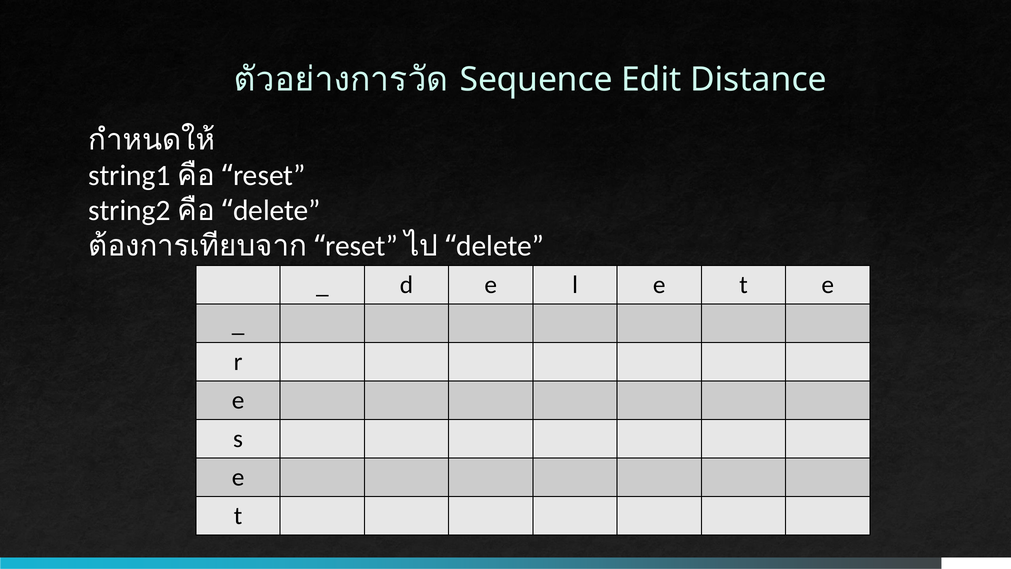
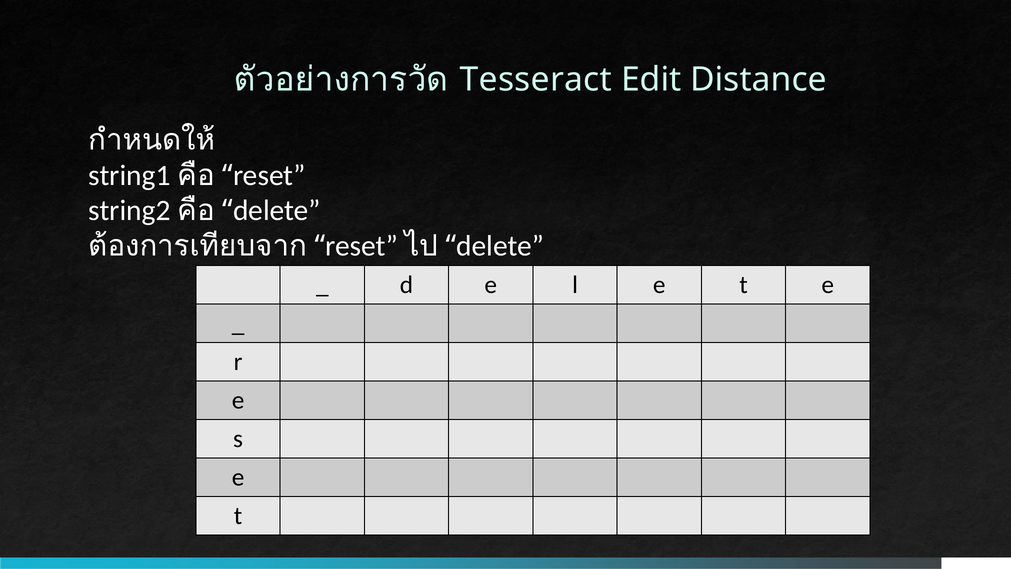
Sequence: Sequence -> Tesseract
